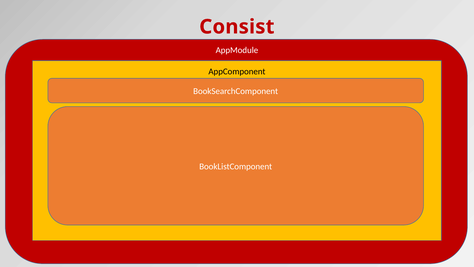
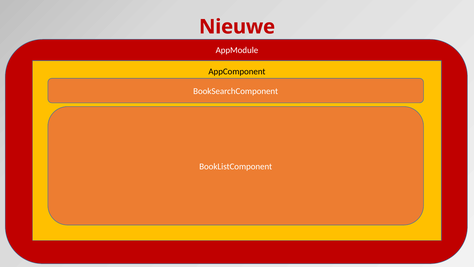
Consist: Consist -> Nieuwe
